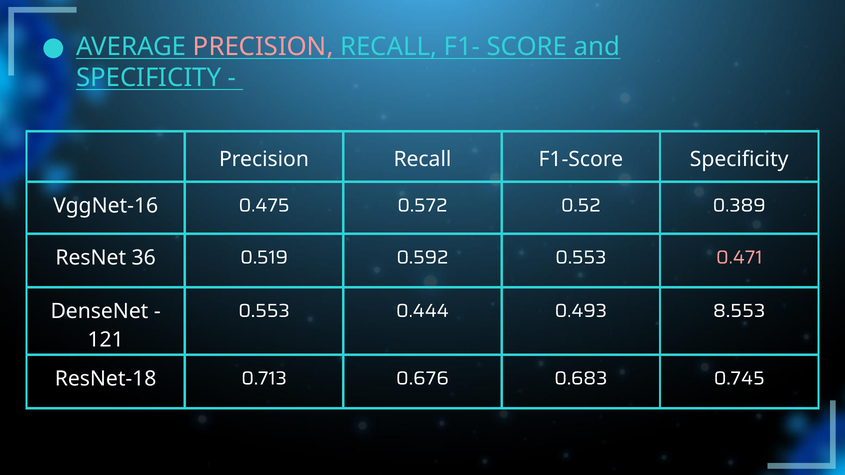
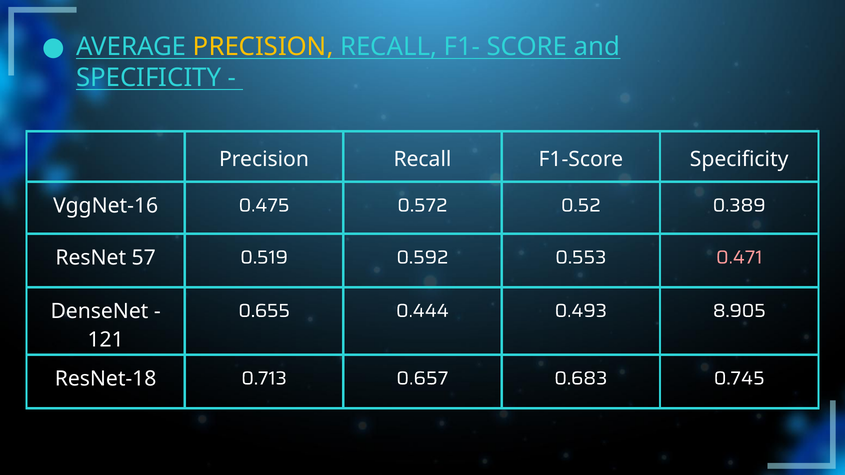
PRECISION at (263, 47) colour: pink -> yellow
36: 36 -> 57
0.553 at (264, 311): 0.553 -> 0.655
8.553: 8.553 -> 8.905
0.676: 0.676 -> 0.657
